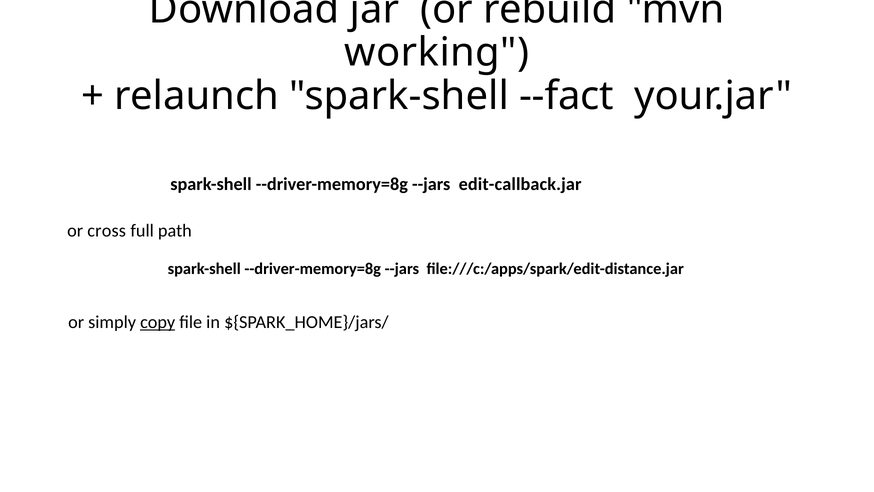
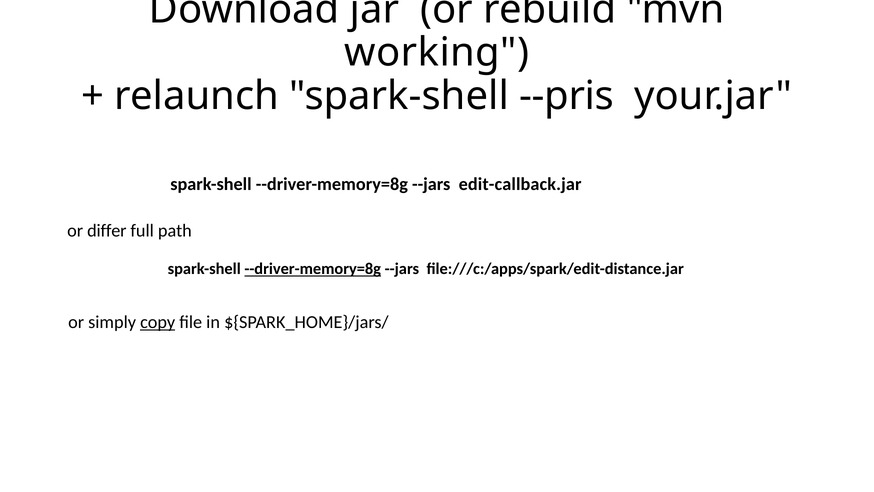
--fact: --fact -> --pris
cross: cross -> differ
--driver-memory=8g at (313, 269) underline: none -> present
